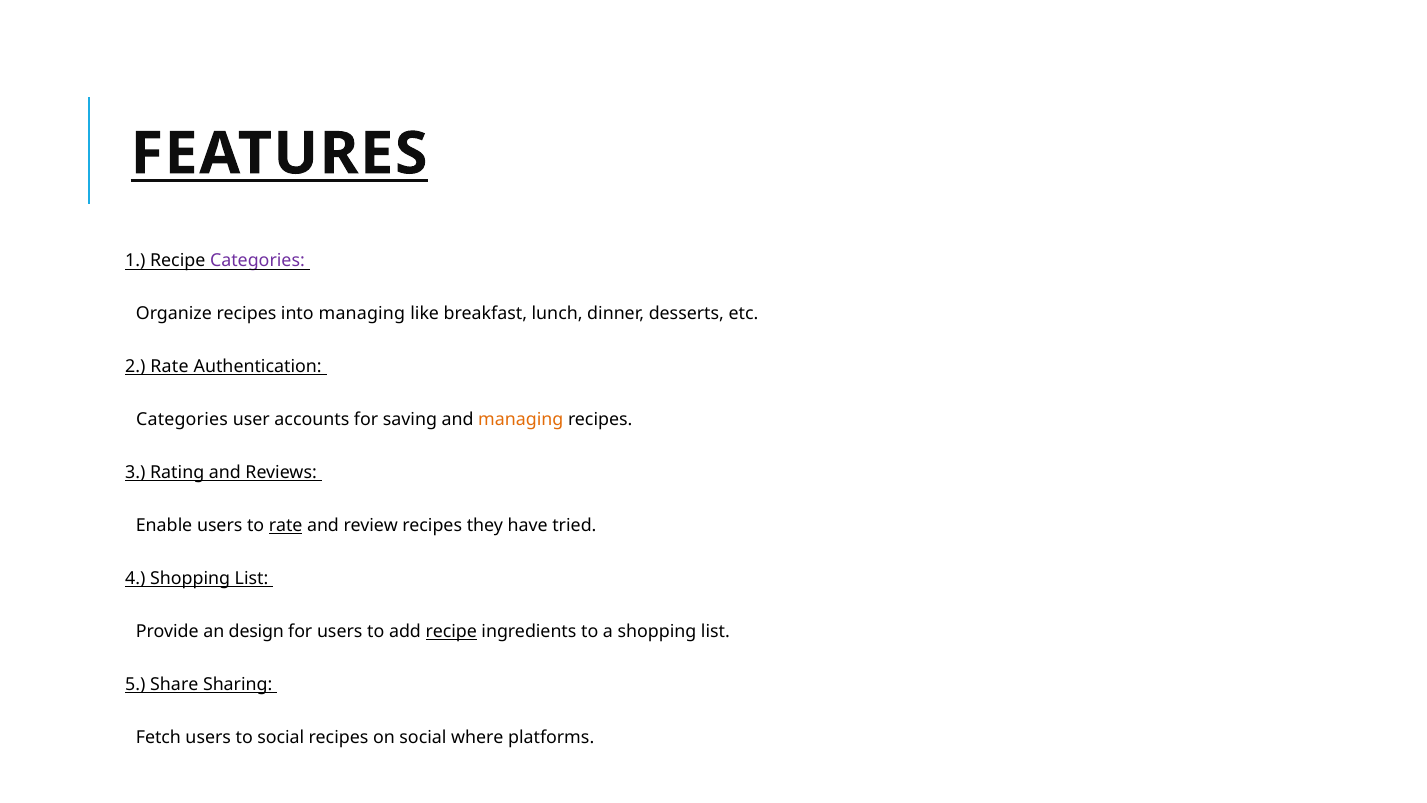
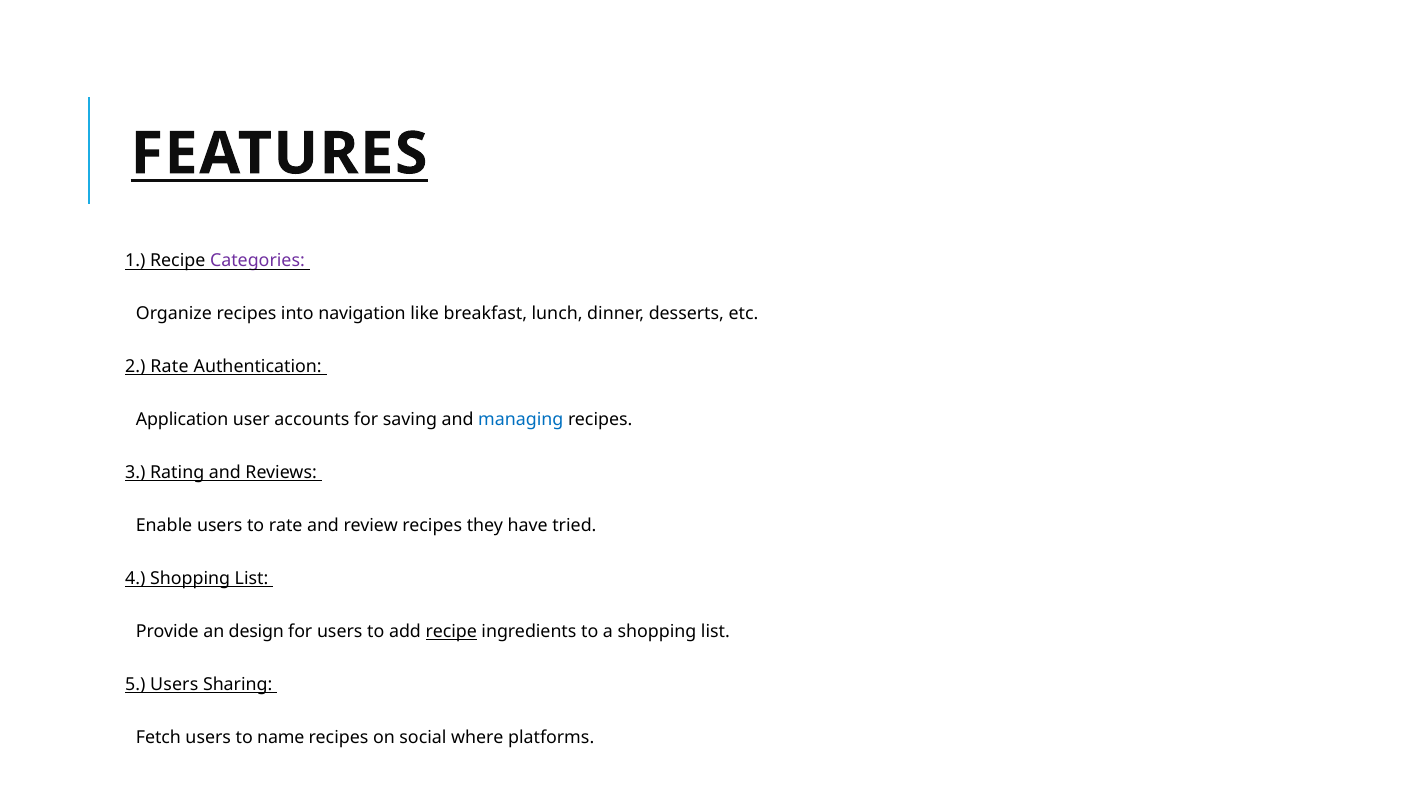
into managing: managing -> navigation
Categories at (182, 420): Categories -> Application
managing at (521, 420) colour: orange -> blue
rate at (286, 526) underline: present -> none
5 Share: Share -> Users
to social: social -> name
